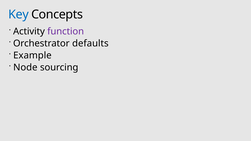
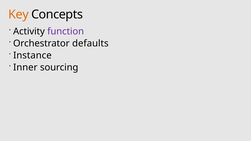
Key colour: blue -> orange
Example: Example -> Instance
Node: Node -> Inner
